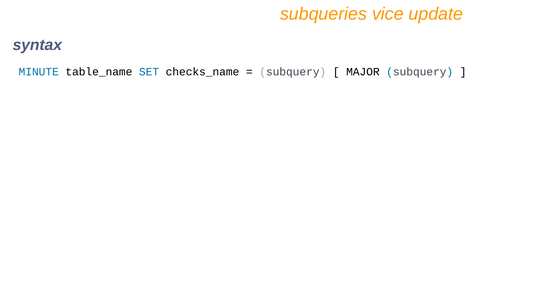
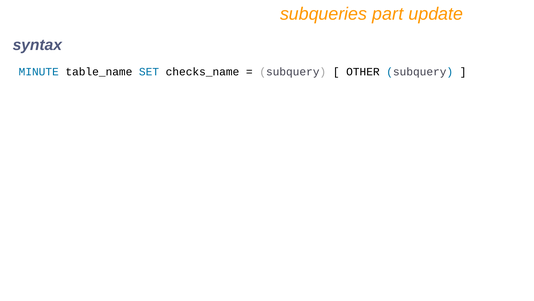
vice: vice -> part
MAJOR: MAJOR -> OTHER
